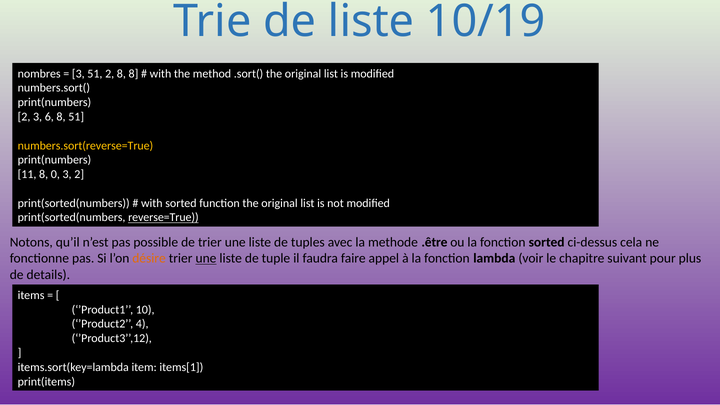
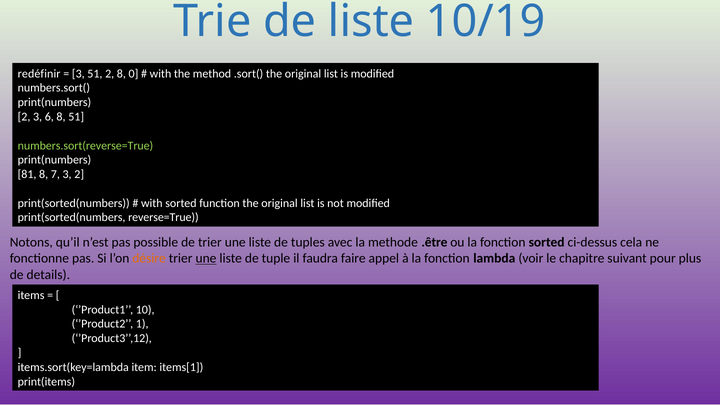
nombres: nombres -> redéfinir
8 8: 8 -> 0
numbers.sort(reverse=True colour: yellow -> light green
11: 11 -> 81
0: 0 -> 7
reverse=True underline: present -> none
4: 4 -> 1
